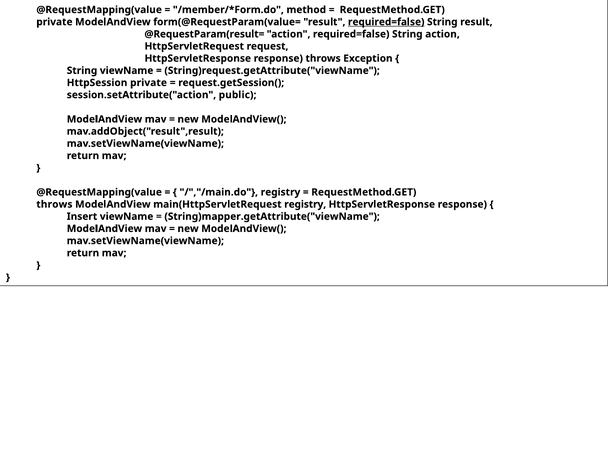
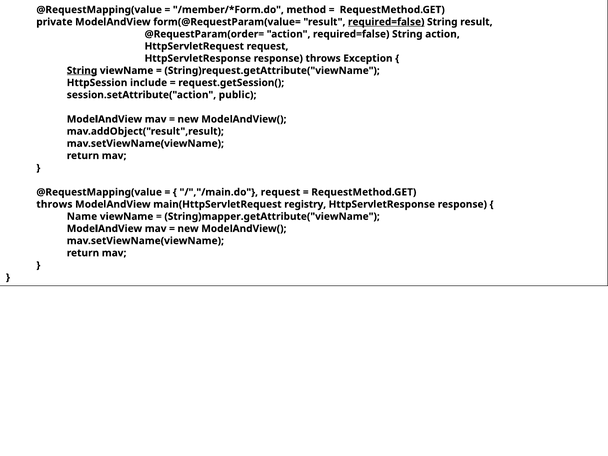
@RequestParam(result=: @RequestParam(result= -> @RequestParam(order=
String at (82, 71) underline: none -> present
HttpSession private: private -> include
/","/main.do registry: registry -> request
Insert: Insert -> Name
